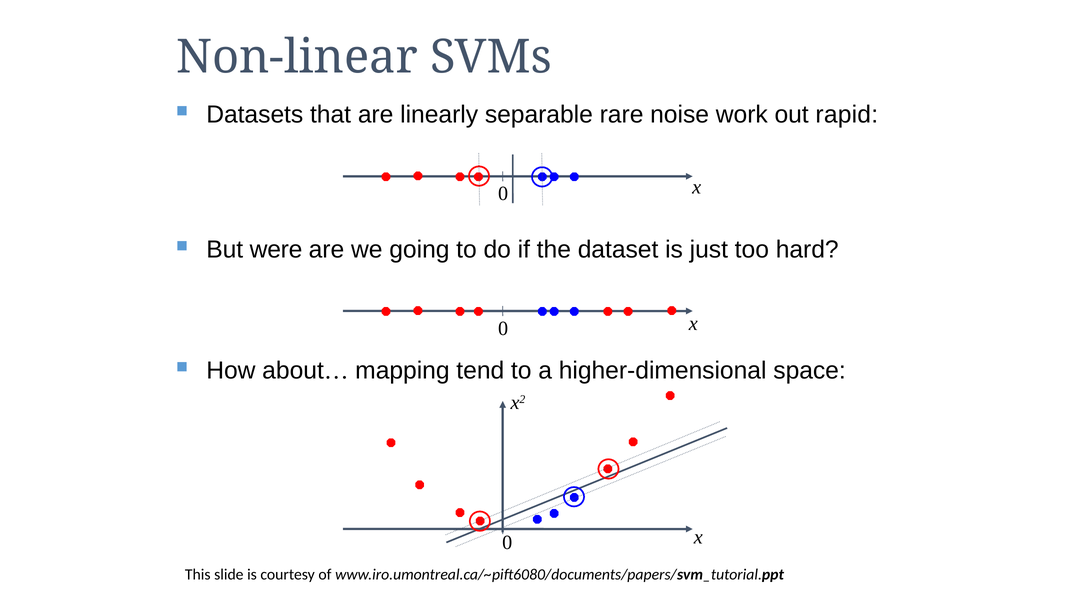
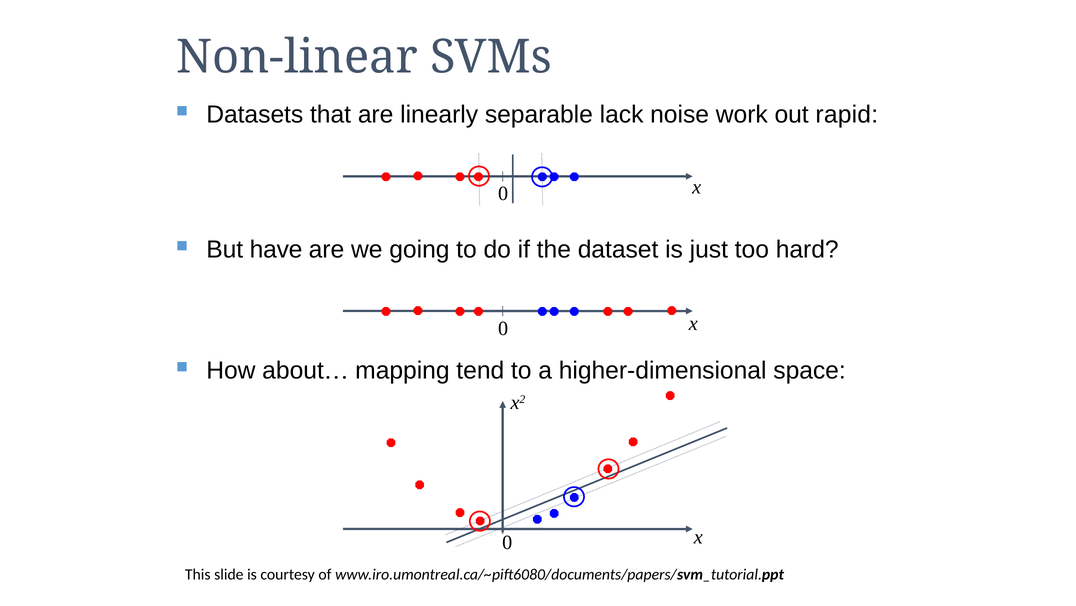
rare: rare -> lack
were: were -> have
